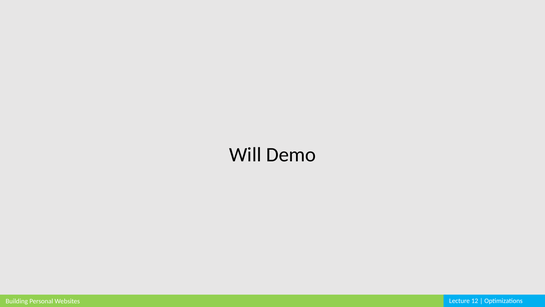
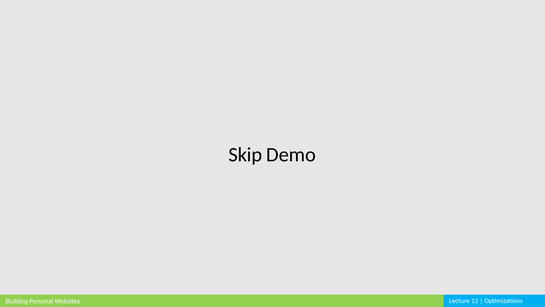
Will: Will -> Skip
